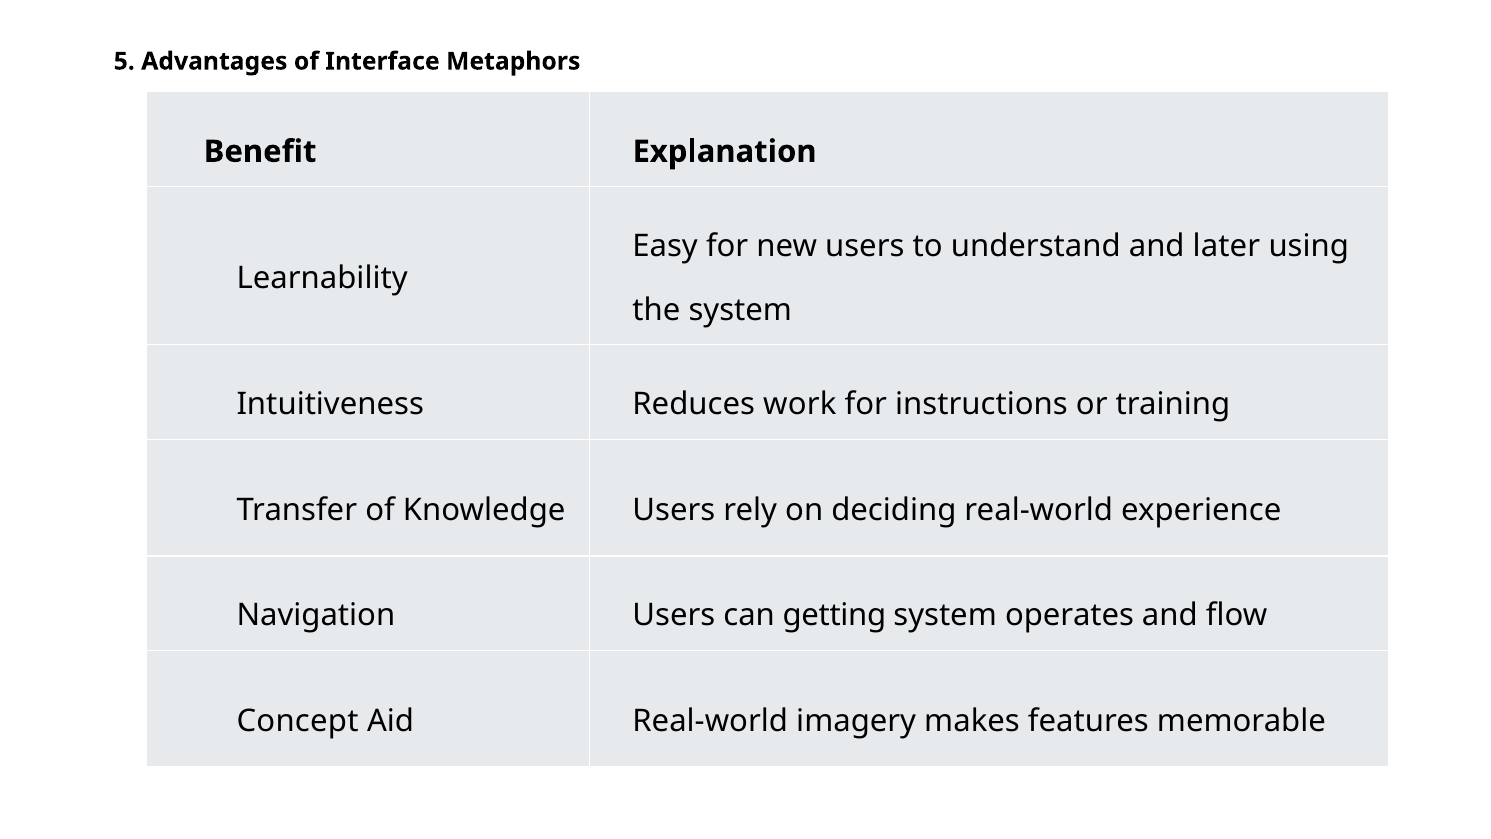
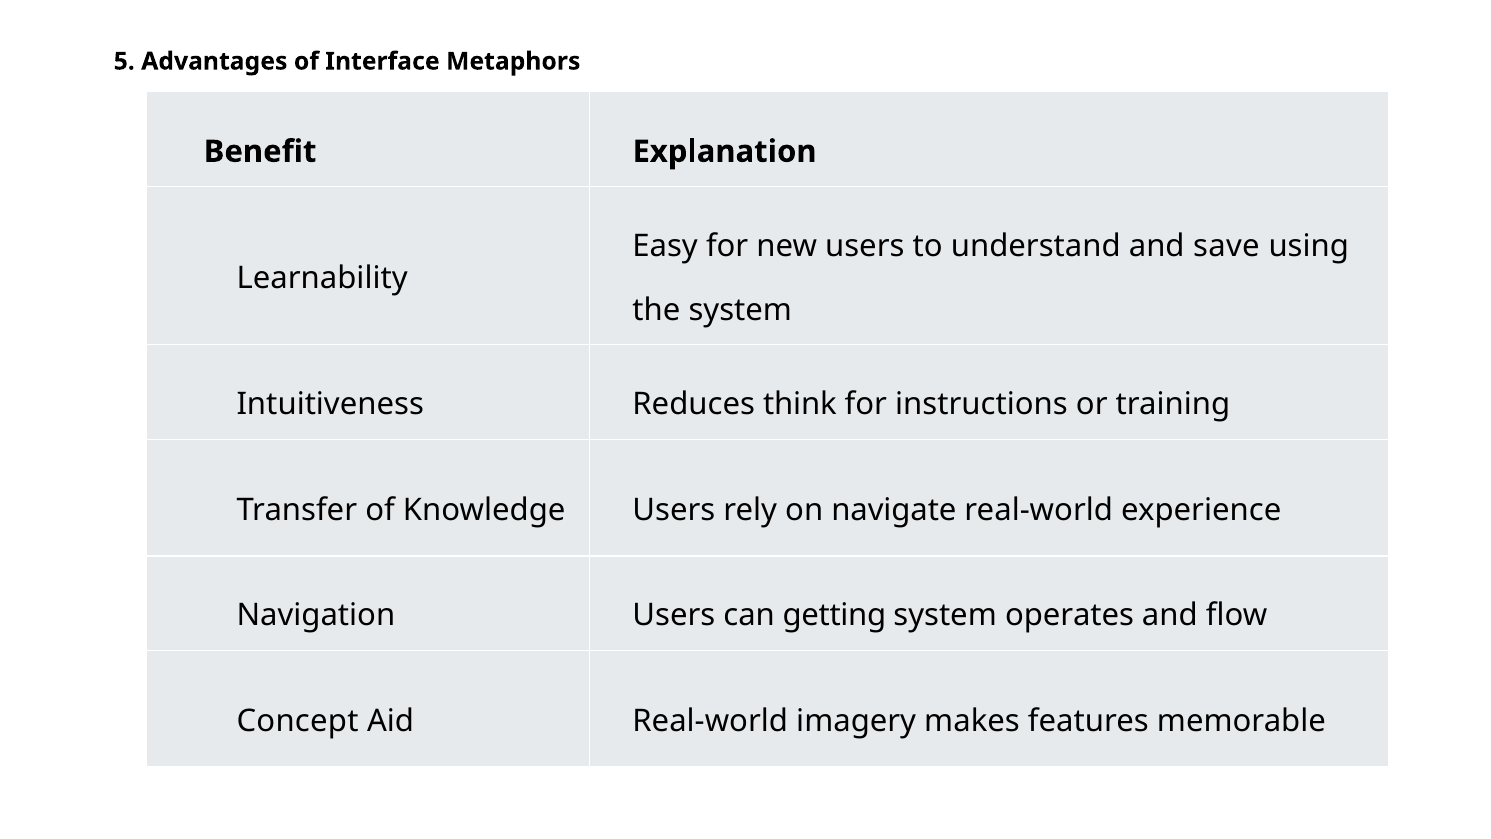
later: later -> save
work: work -> think
deciding: deciding -> navigate
